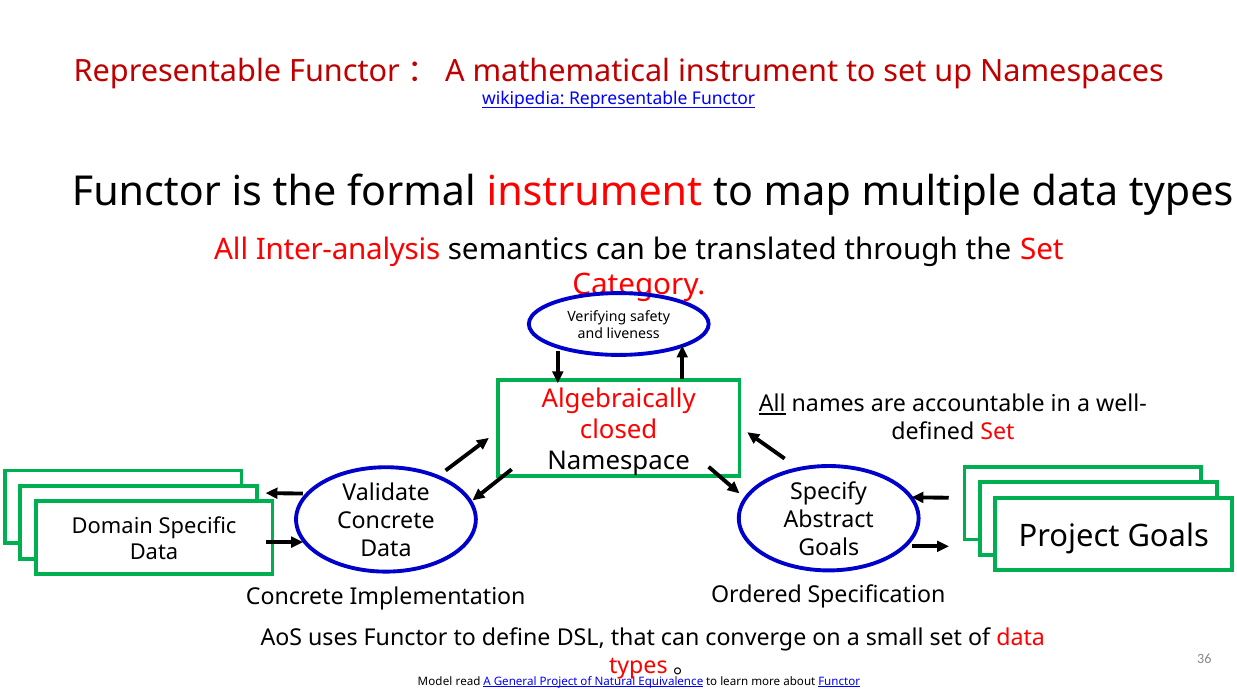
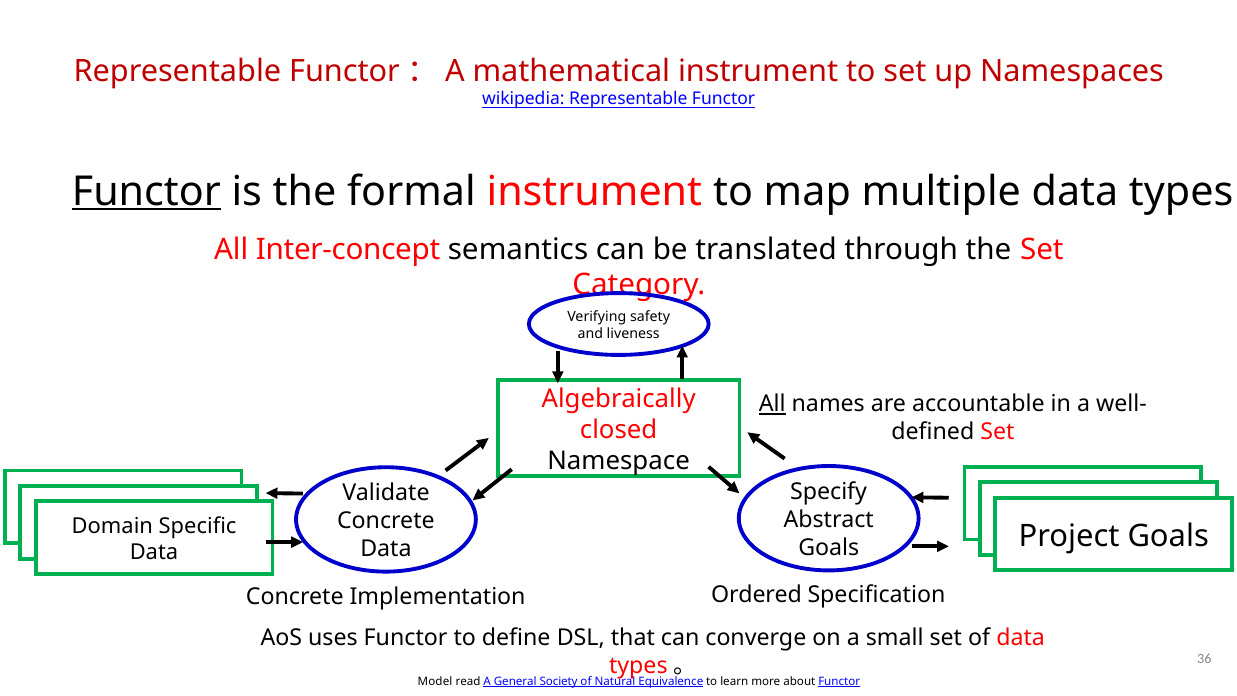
Functor at (146, 191) underline: none -> present
Inter-analysis: Inter-analysis -> Inter-concept
General Project: Project -> Society
